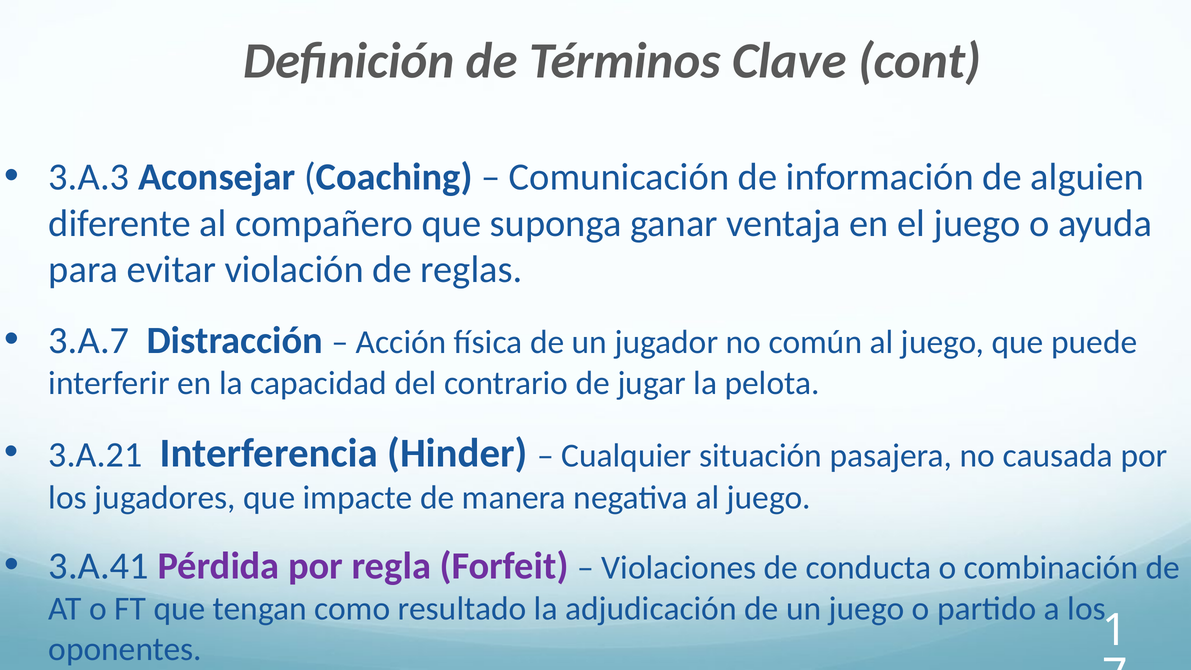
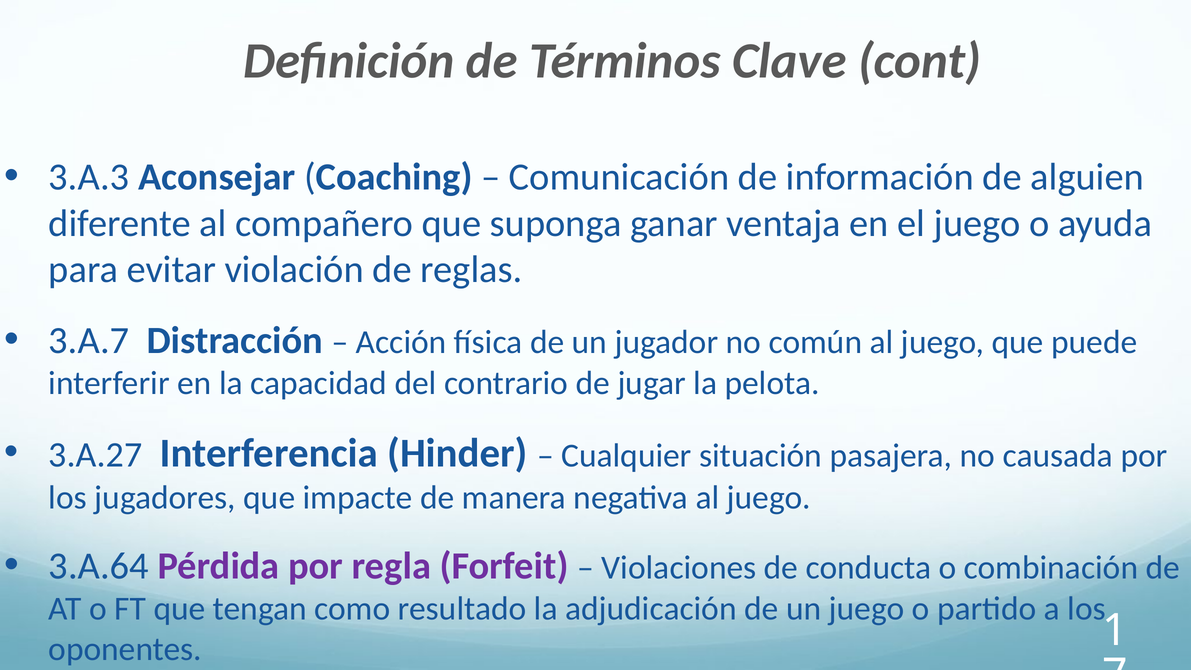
3.A.21: 3.A.21 -> 3.A.27
3.A.41: 3.A.41 -> 3.A.64
